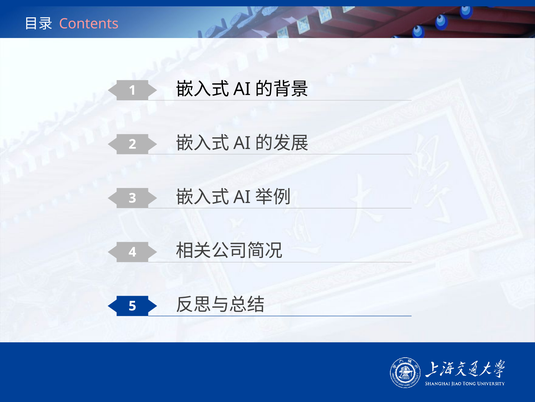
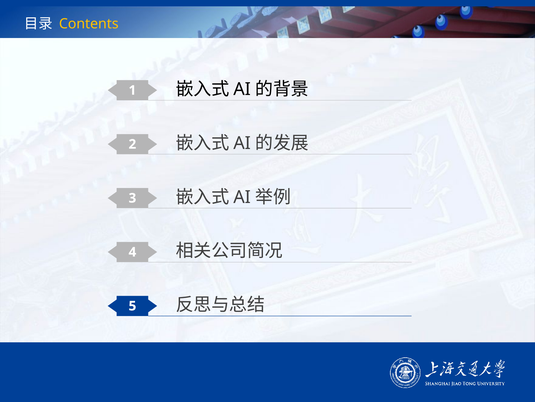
Contents colour: pink -> yellow
